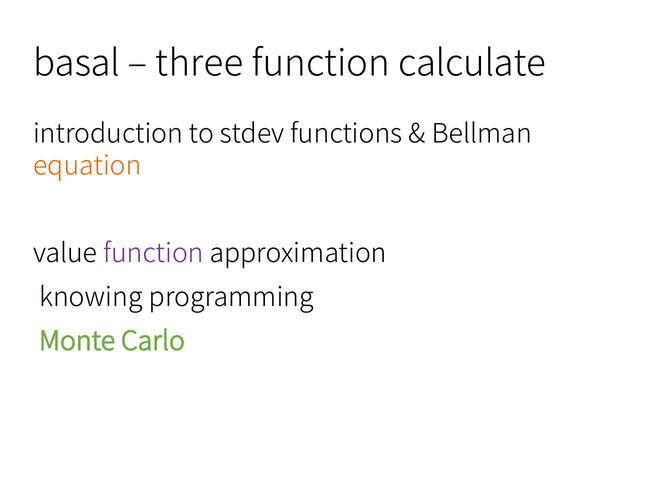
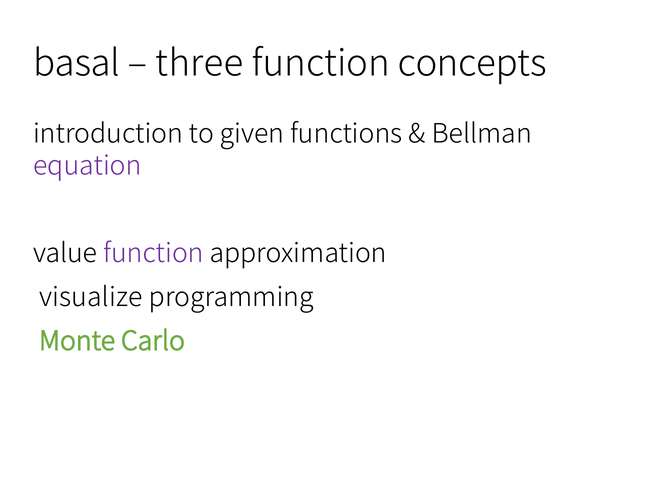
calculate: calculate -> concepts
stdev: stdev -> given
equation colour: orange -> purple
knowing: knowing -> visualize
